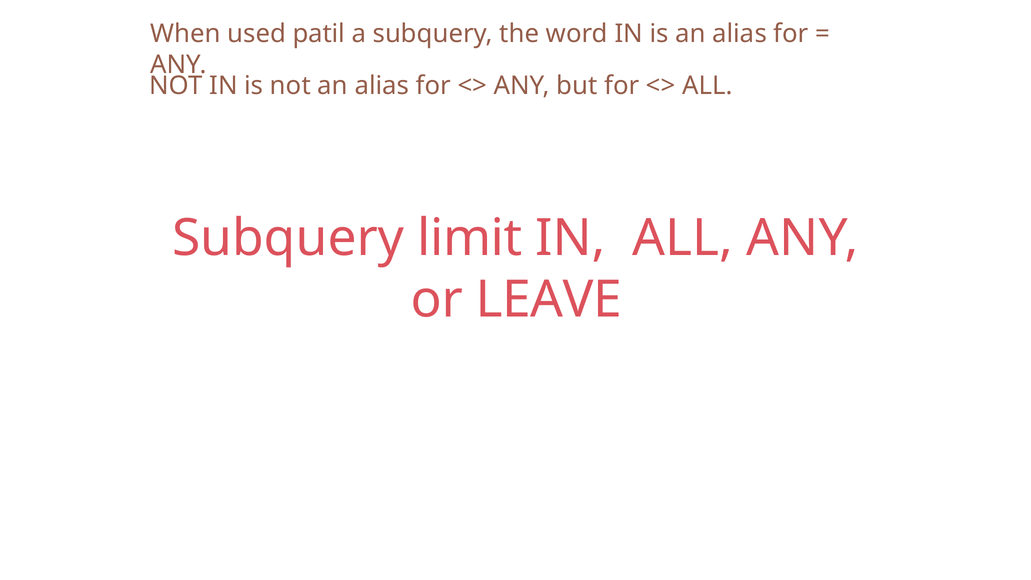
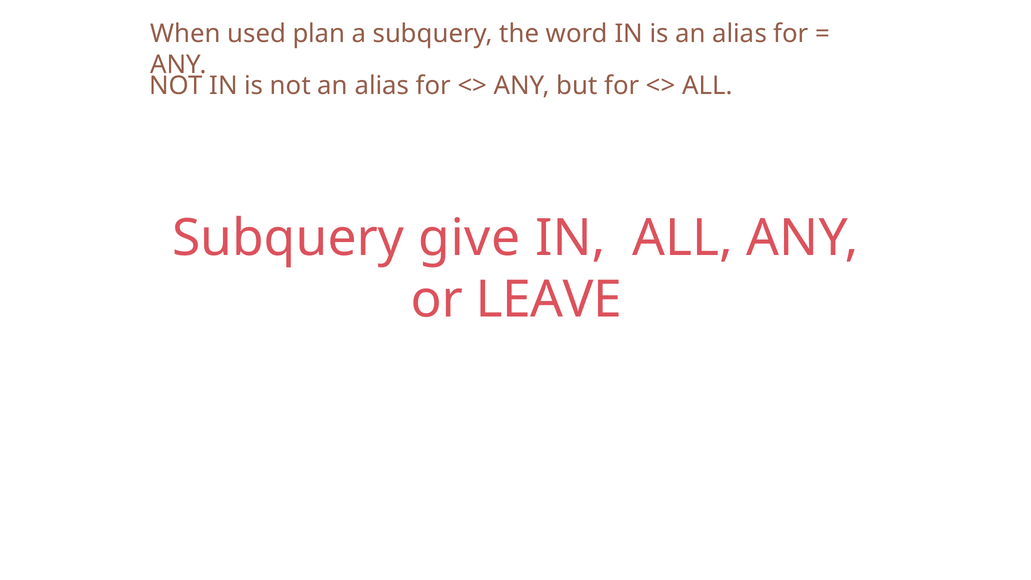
patil: patil -> plan
limit: limit -> give
